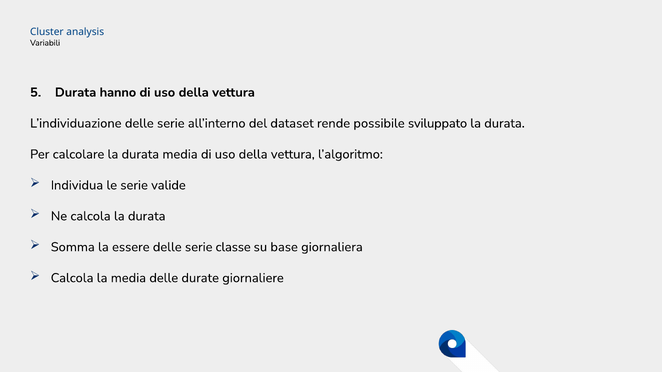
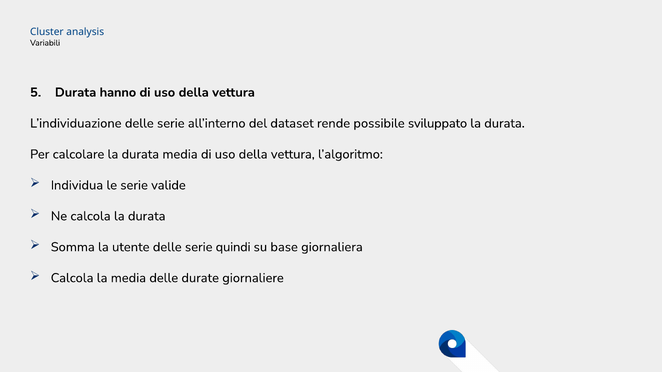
essere: essere -> utente
classe: classe -> quindi
